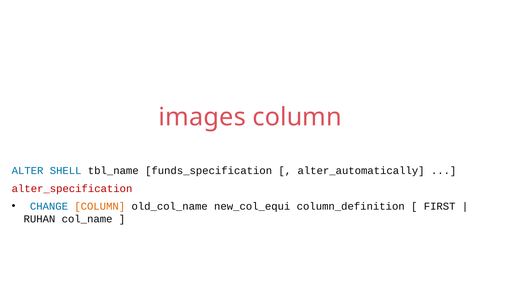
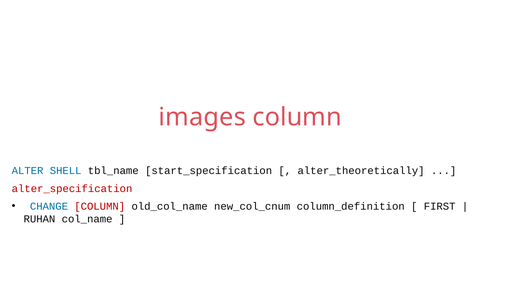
funds_specification: funds_specification -> start_specification
alter_automatically: alter_automatically -> alter_theoretically
COLUMN at (100, 206) colour: orange -> red
new_col_equi: new_col_equi -> new_col_cnum
